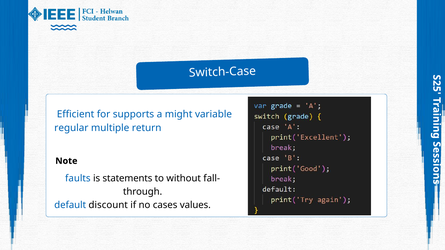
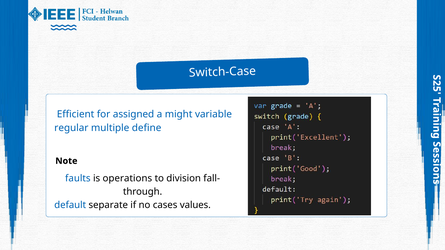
supports: supports -> assigned
return: return -> define
statements: statements -> operations
without: without -> division
discount: discount -> separate
